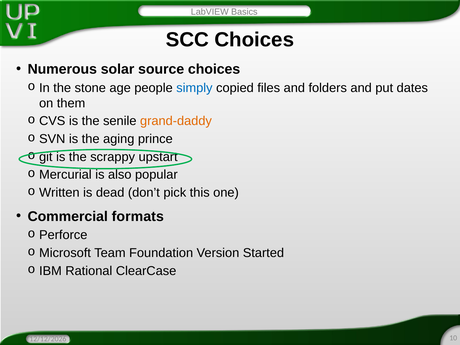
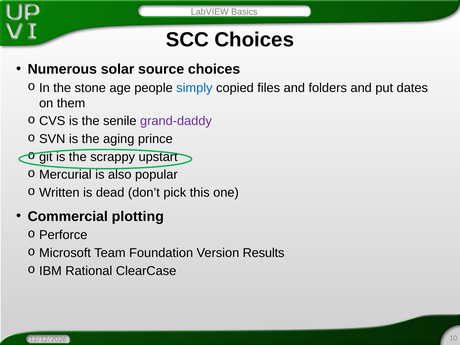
grand-daddy colour: orange -> purple
formats: formats -> plotting
Started: Started -> Results
